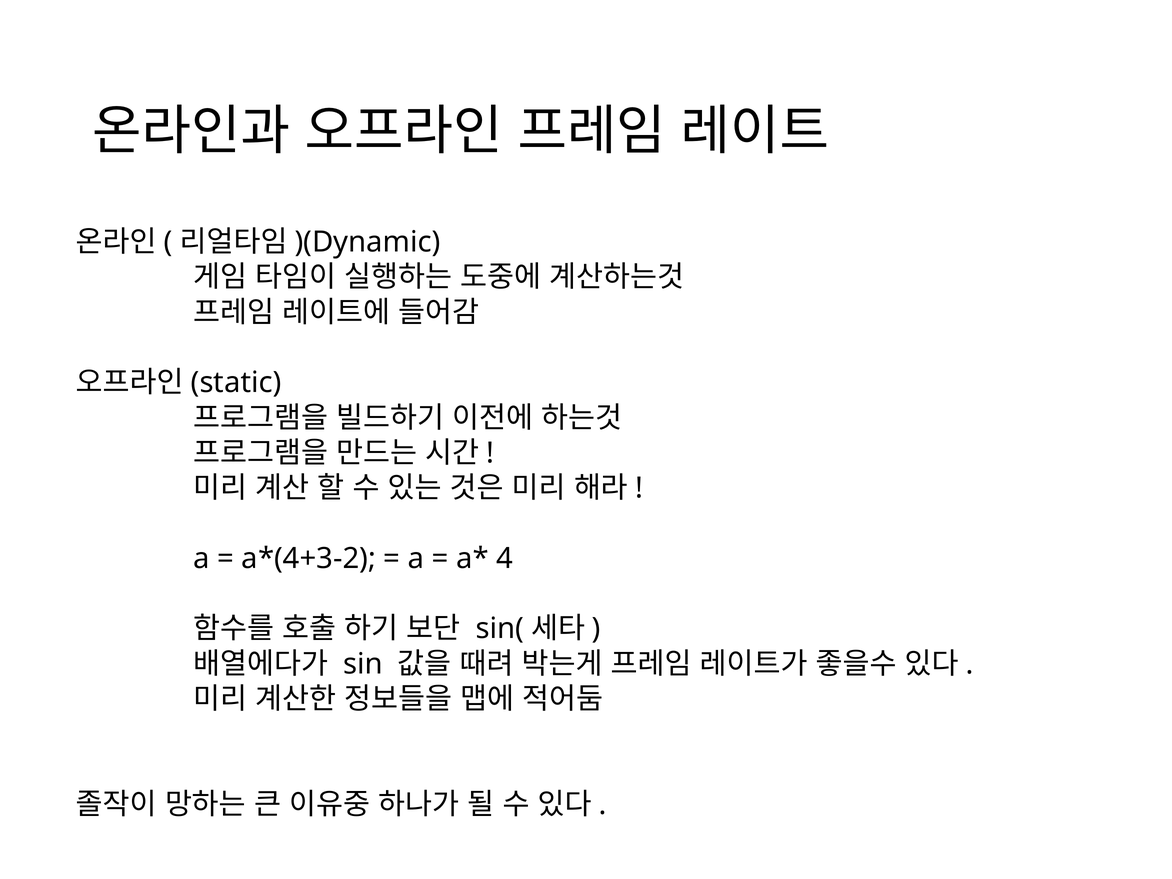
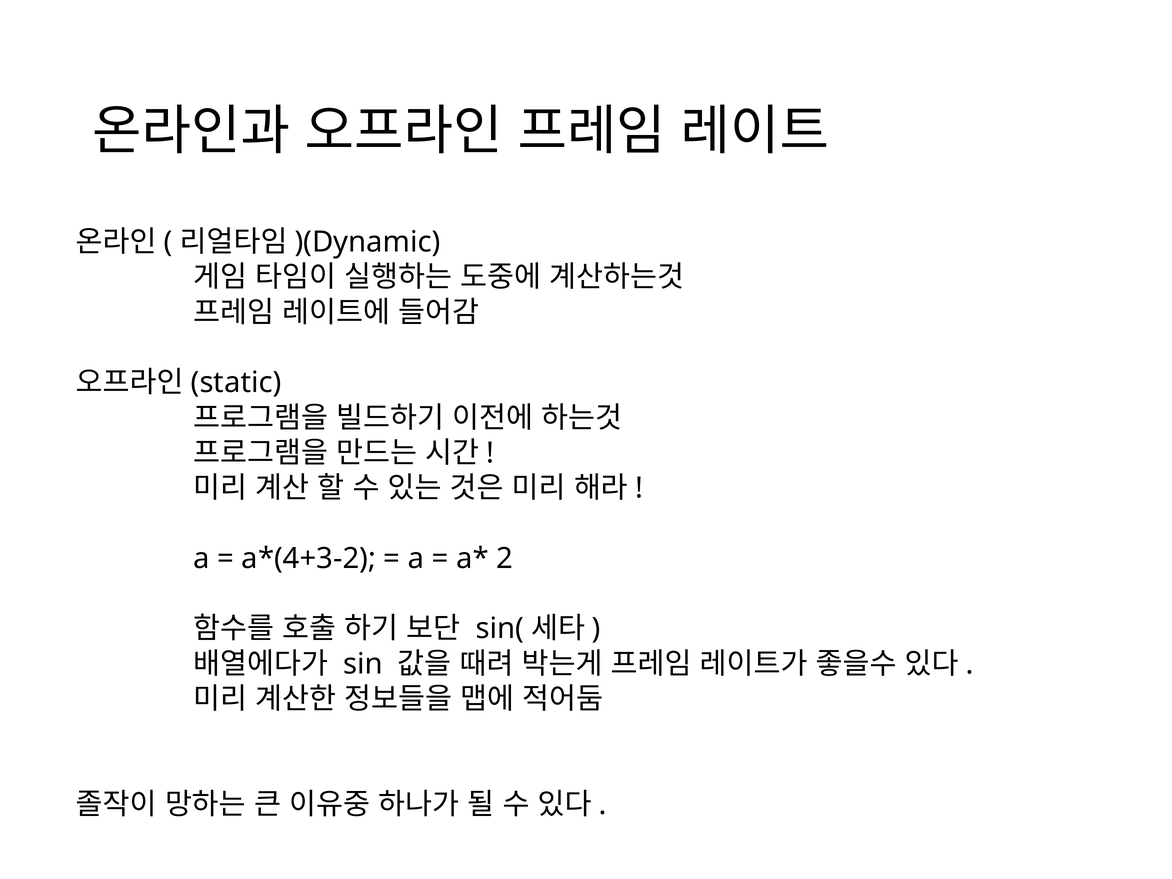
4: 4 -> 2
